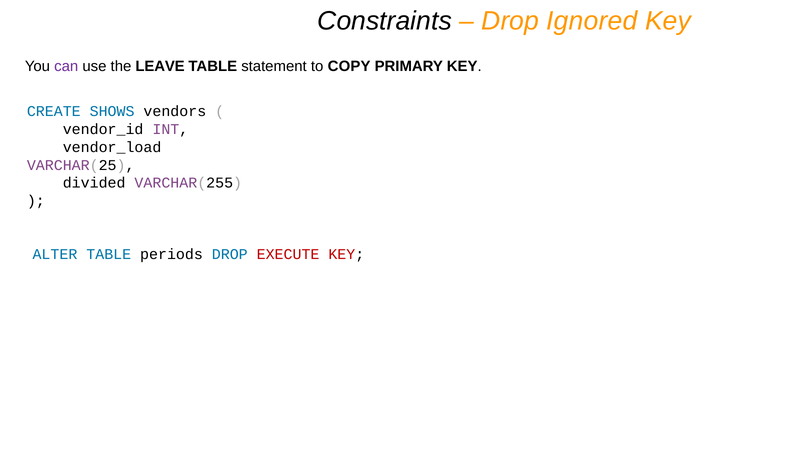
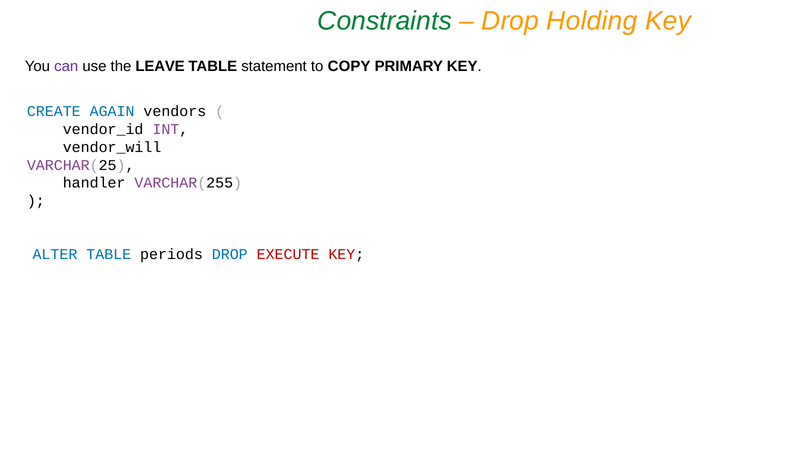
Constraints colour: black -> green
Ignored: Ignored -> Holding
SHOWS: SHOWS -> AGAIN
vendor_load: vendor_load -> vendor_will
divided: divided -> handler
